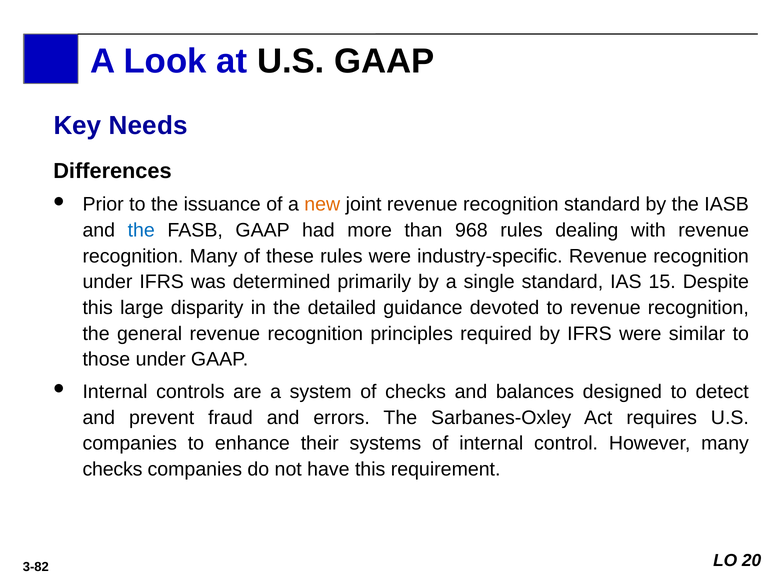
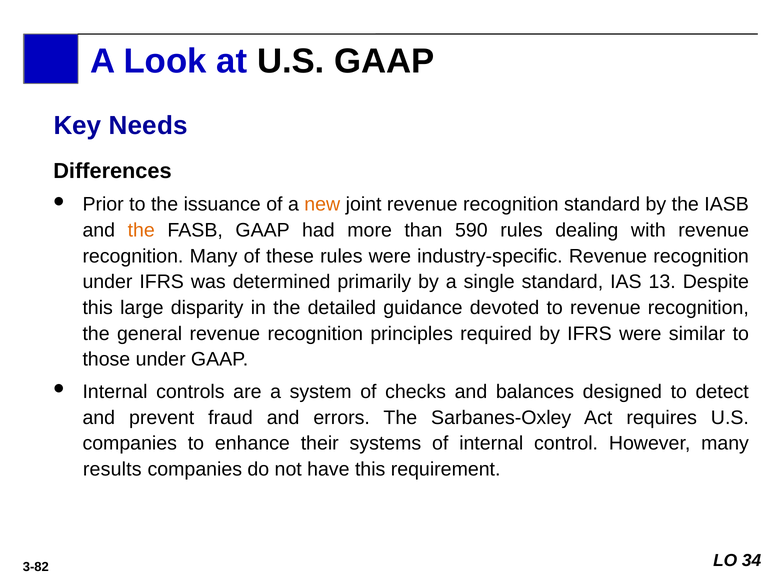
the at (141, 230) colour: blue -> orange
968: 968 -> 590
15: 15 -> 13
checks at (112, 469): checks -> results
20: 20 -> 34
